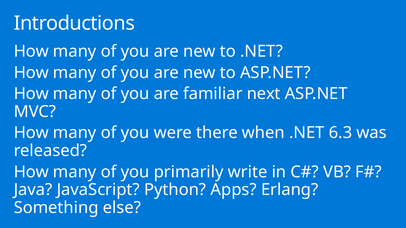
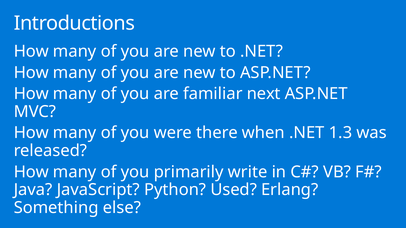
6.3: 6.3 -> 1.3
Apps: Apps -> Used
